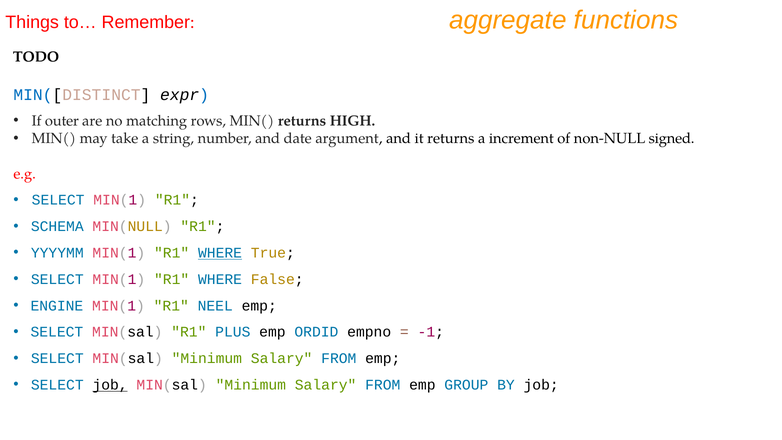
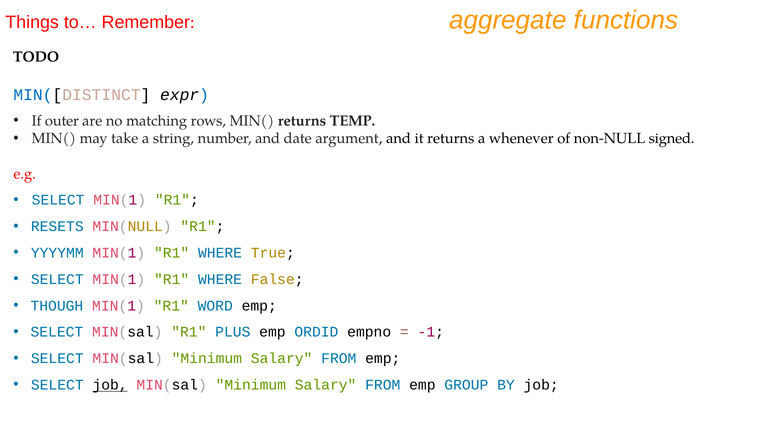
HIGH: HIGH -> TEMP
increment: increment -> whenever
SCHEMA: SCHEMA -> RESETS
WHERE at (220, 253) underline: present -> none
ENGINE: ENGINE -> THOUGH
NEEL: NEEL -> WORD
